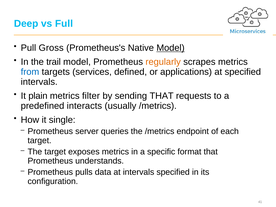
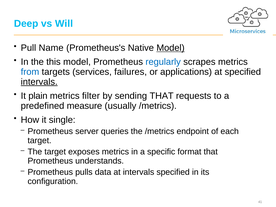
Full: Full -> Will
Gross: Gross -> Name
trail: trail -> this
regularly colour: orange -> blue
defined: defined -> failures
intervals at (39, 82) underline: none -> present
interacts: interacts -> measure
